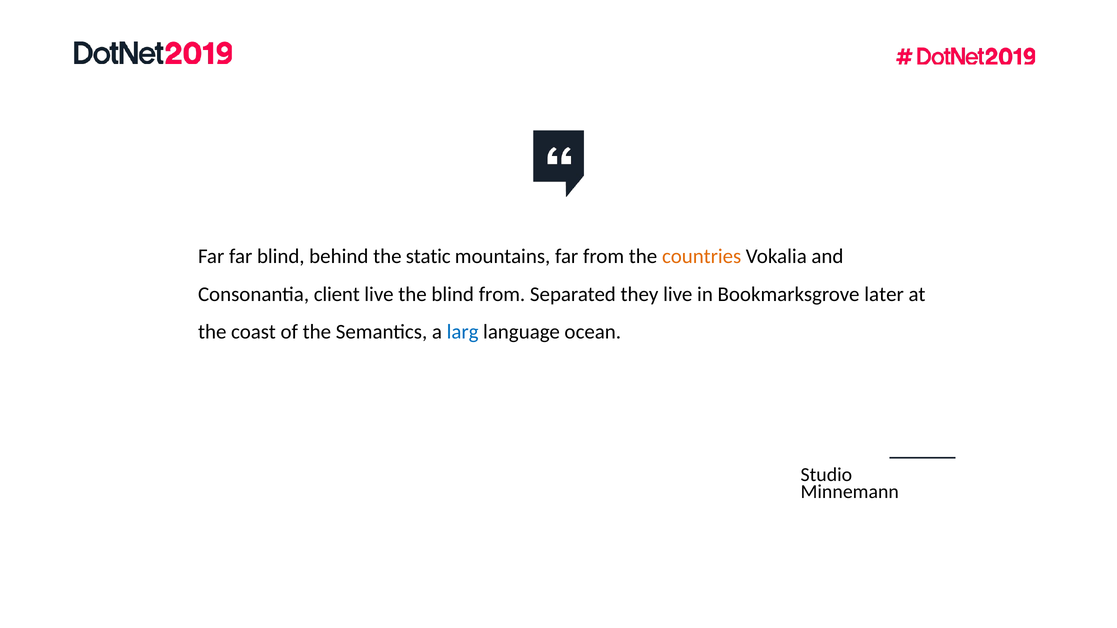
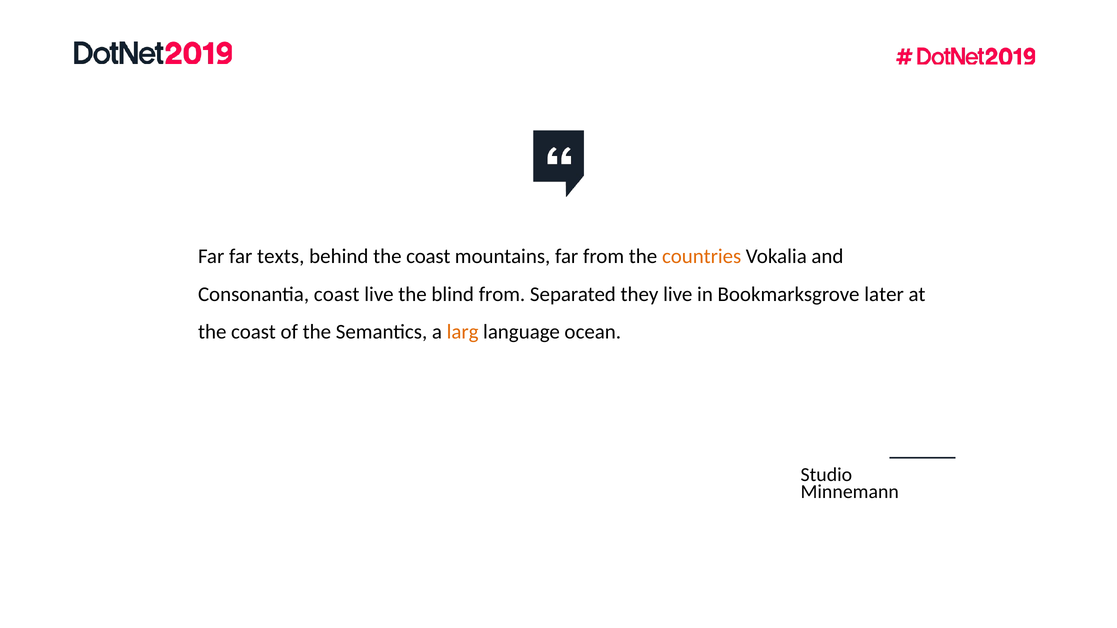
far blind: blind -> texts
behind the static: static -> coast
Consonantia client: client -> coast
larg colour: blue -> orange
